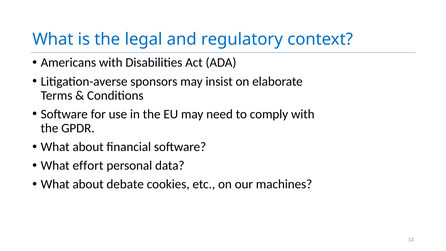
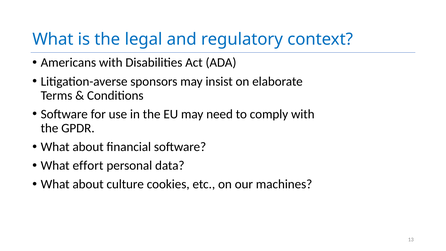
debate: debate -> culture
